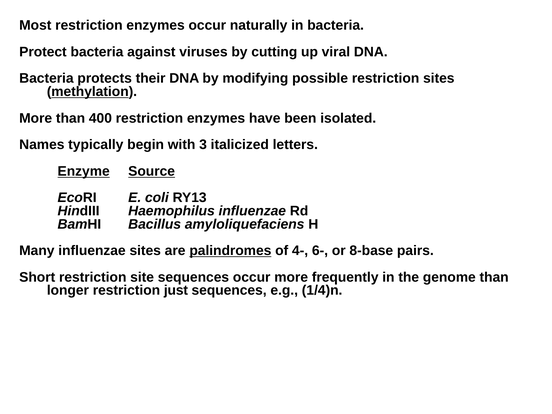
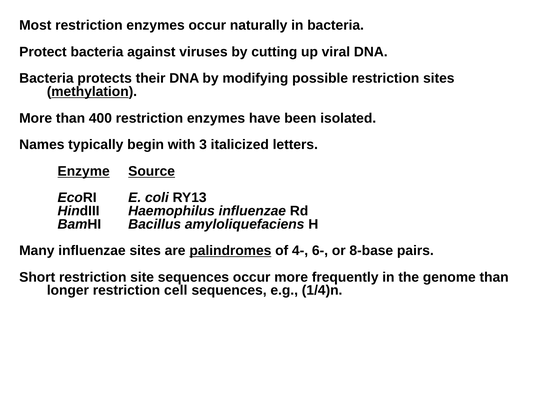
just: just -> cell
